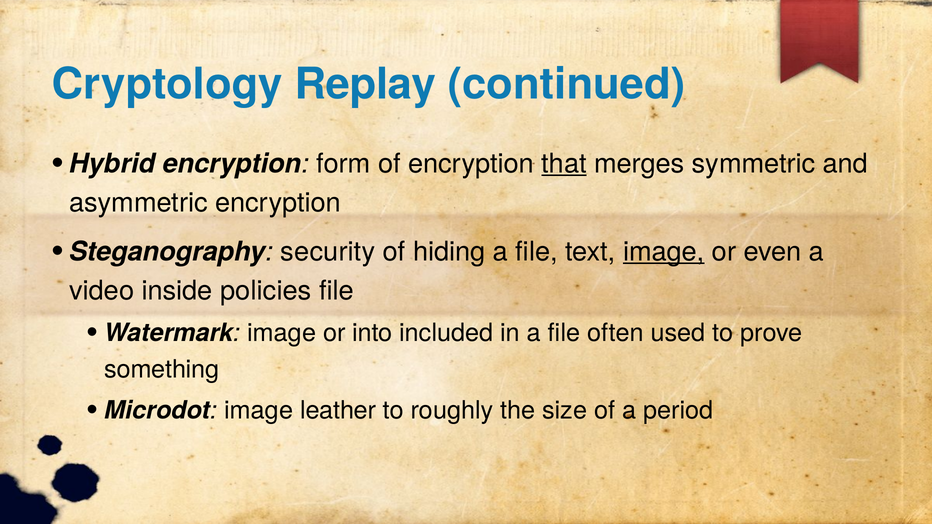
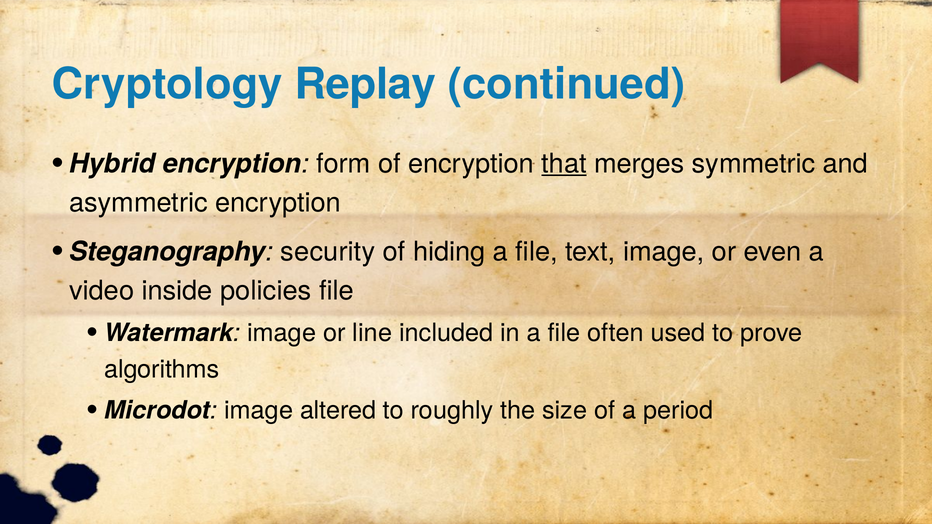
image at (664, 252) underline: present -> none
into: into -> line
something: something -> algorithms
leather: leather -> altered
